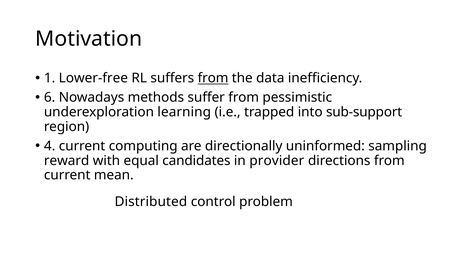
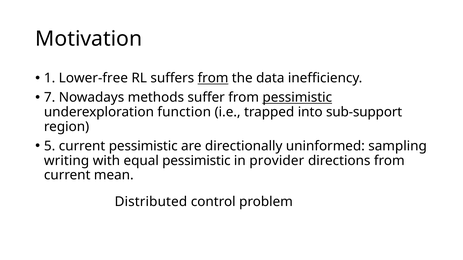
6: 6 -> 7
pessimistic at (297, 98) underline: none -> present
learning: learning -> function
4: 4 -> 5
current computing: computing -> pessimistic
reward: reward -> writing
equal candidates: candidates -> pessimistic
